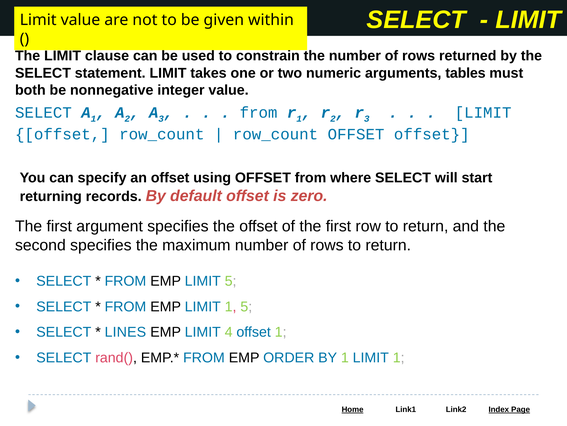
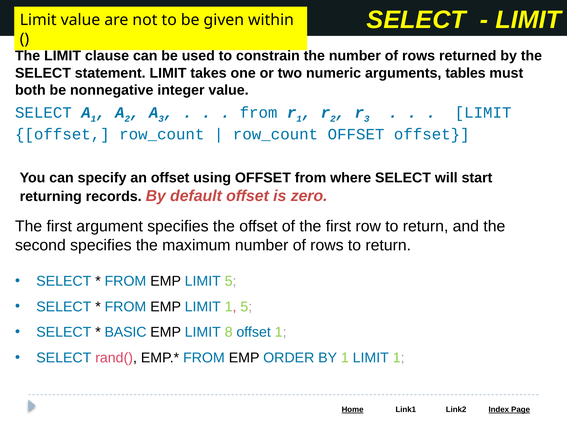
LINES: LINES -> BASIC
4: 4 -> 8
